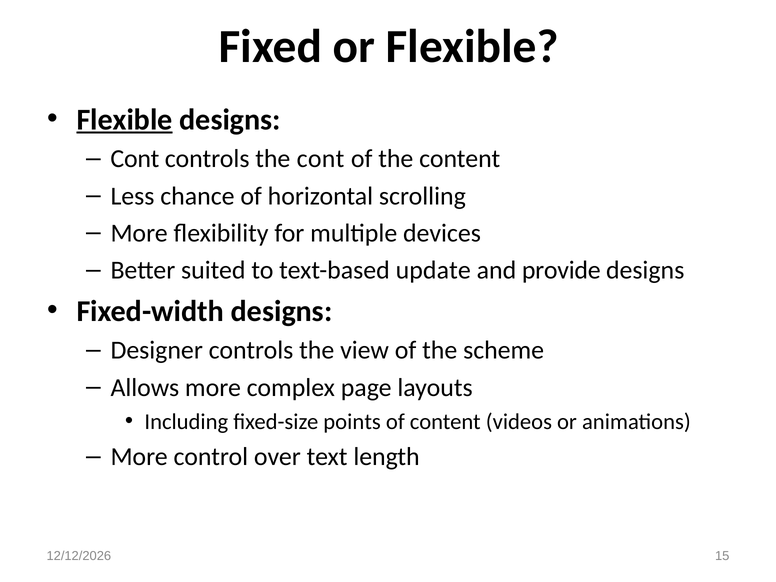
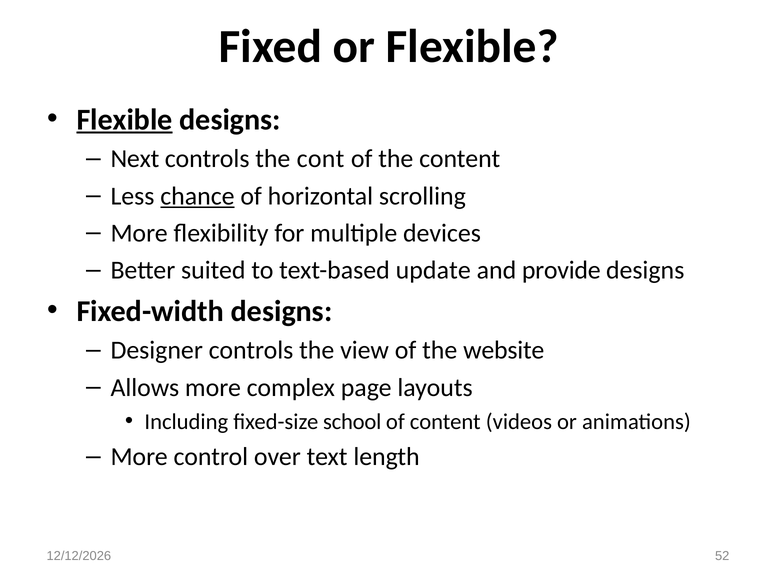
Cont at (135, 159): Cont -> Next
chance underline: none -> present
scheme: scheme -> website
points: points -> school
15: 15 -> 52
